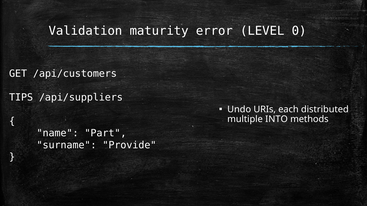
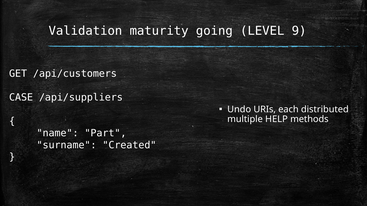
error: error -> going
0: 0 -> 9
TIPS: TIPS -> CASE
INTO: INTO -> HELP
Provide: Provide -> Created
